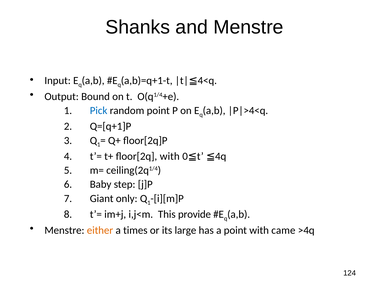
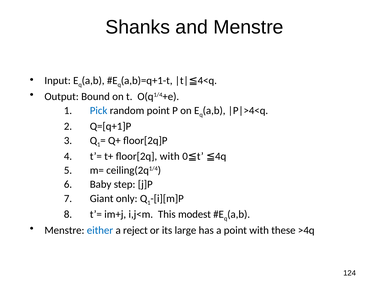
provide: provide -> modest
either colour: orange -> blue
times: times -> reject
came: came -> these
